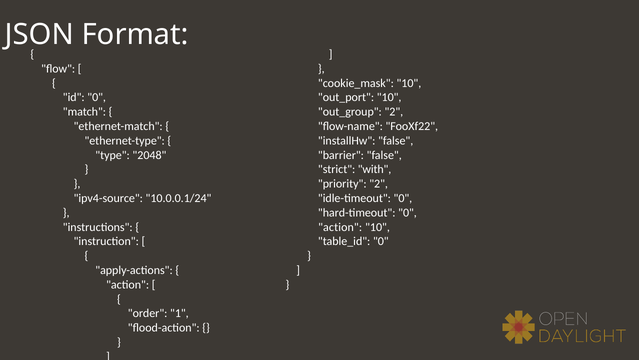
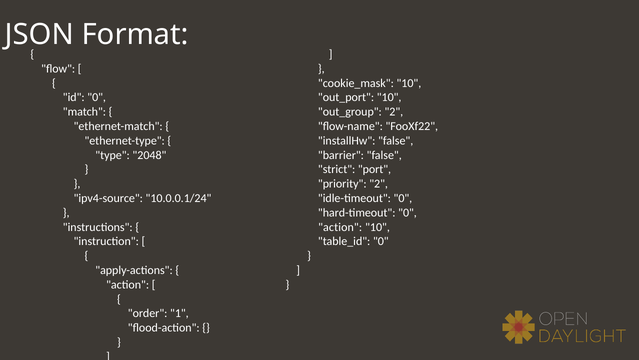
with: with -> port
